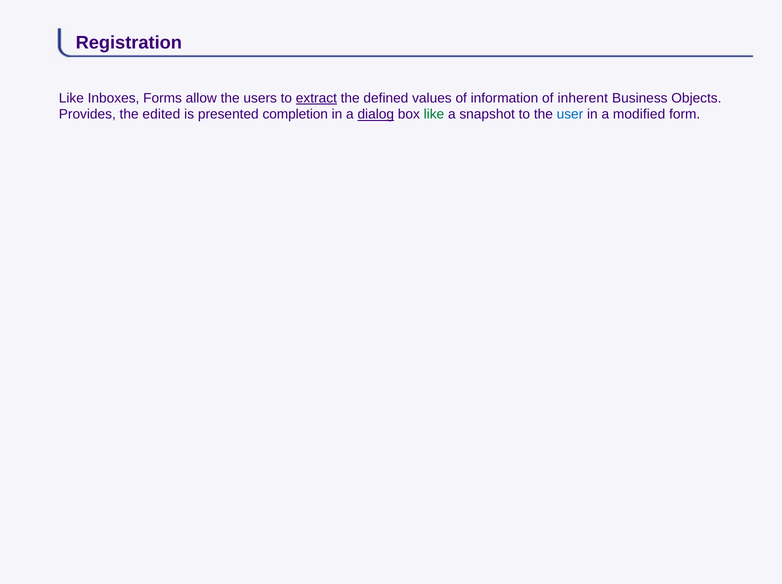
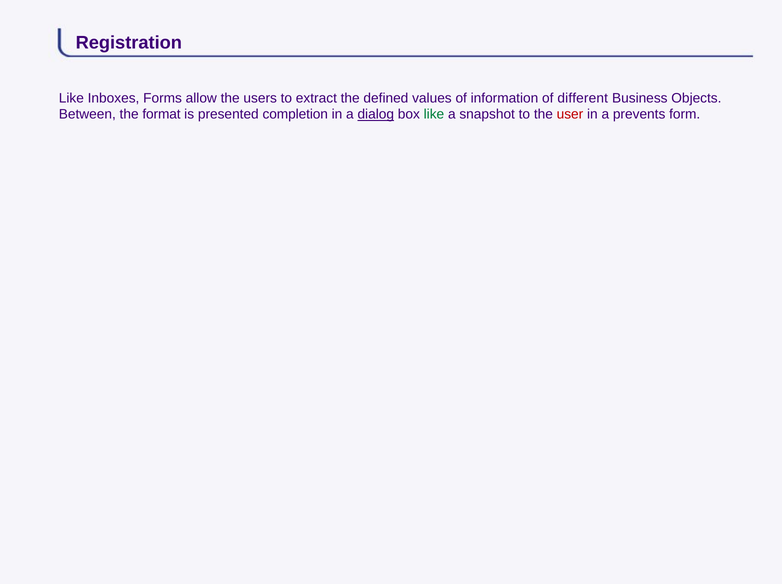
extract underline: present -> none
inherent: inherent -> different
Provides: Provides -> Between
edited: edited -> format
user colour: blue -> red
modified: modified -> prevents
